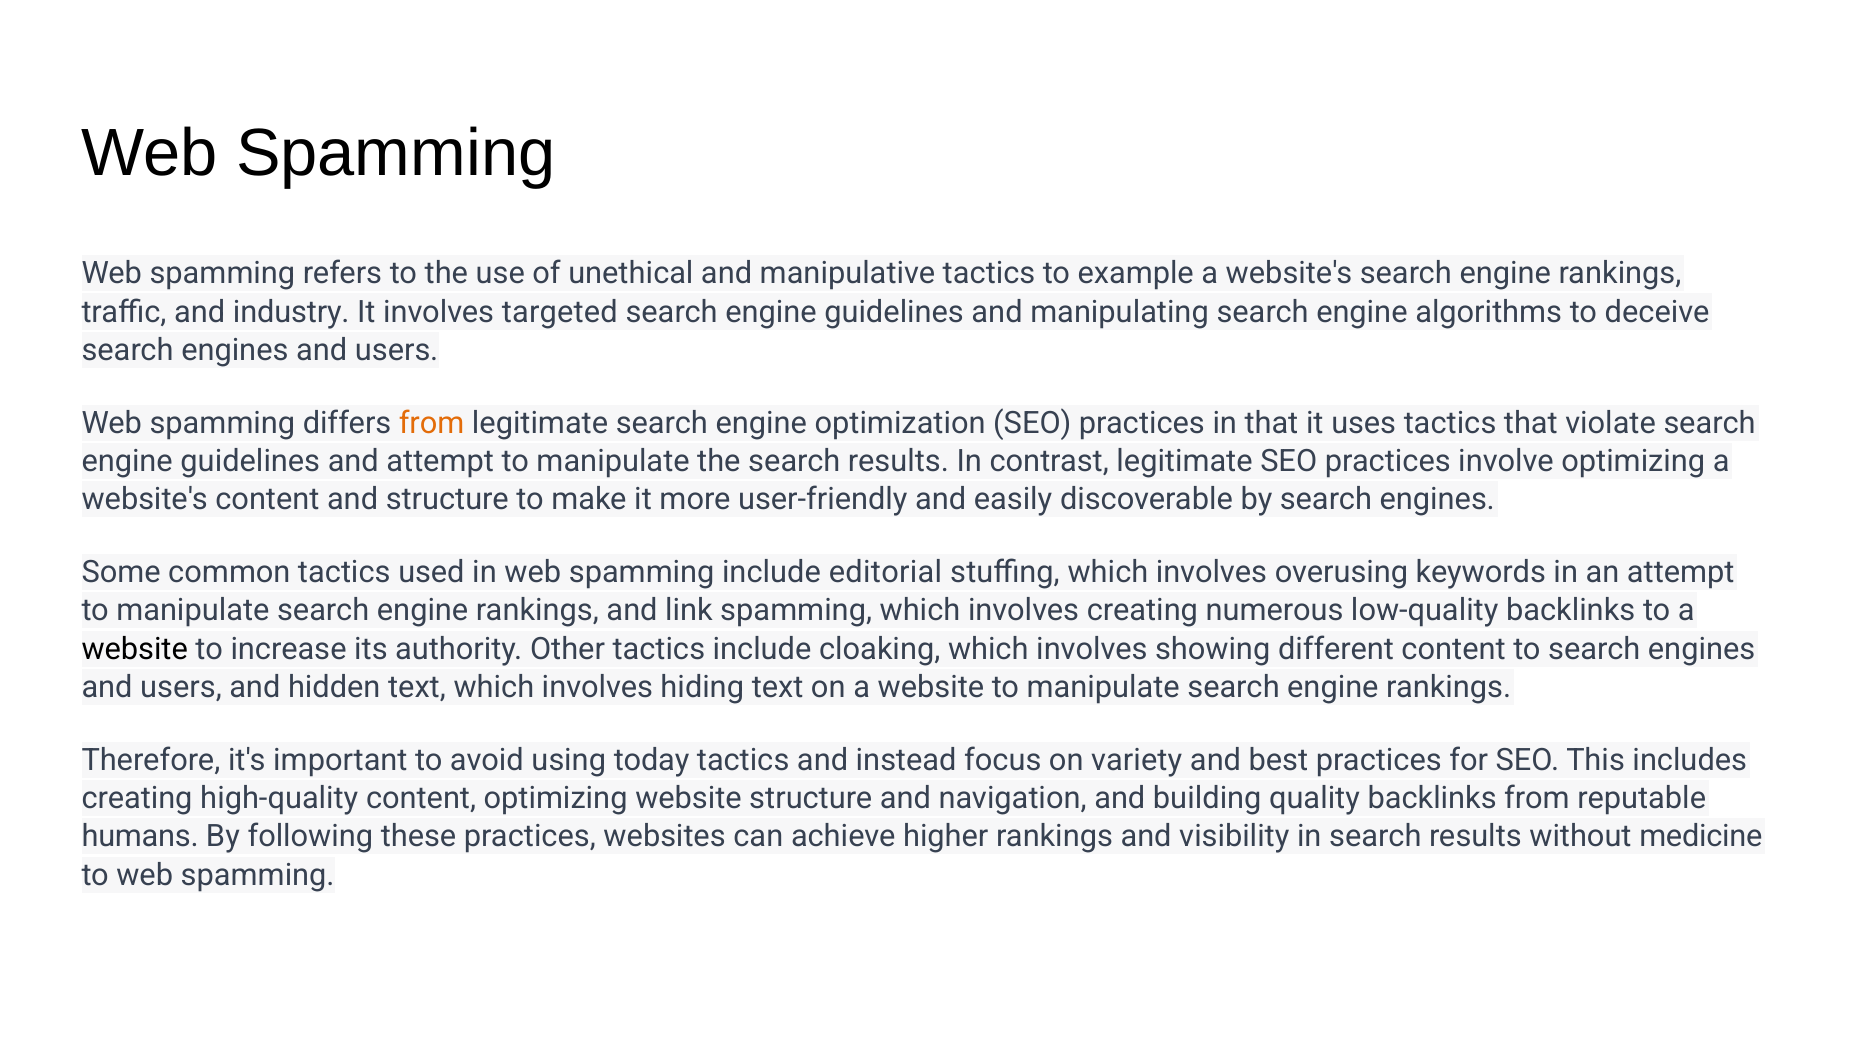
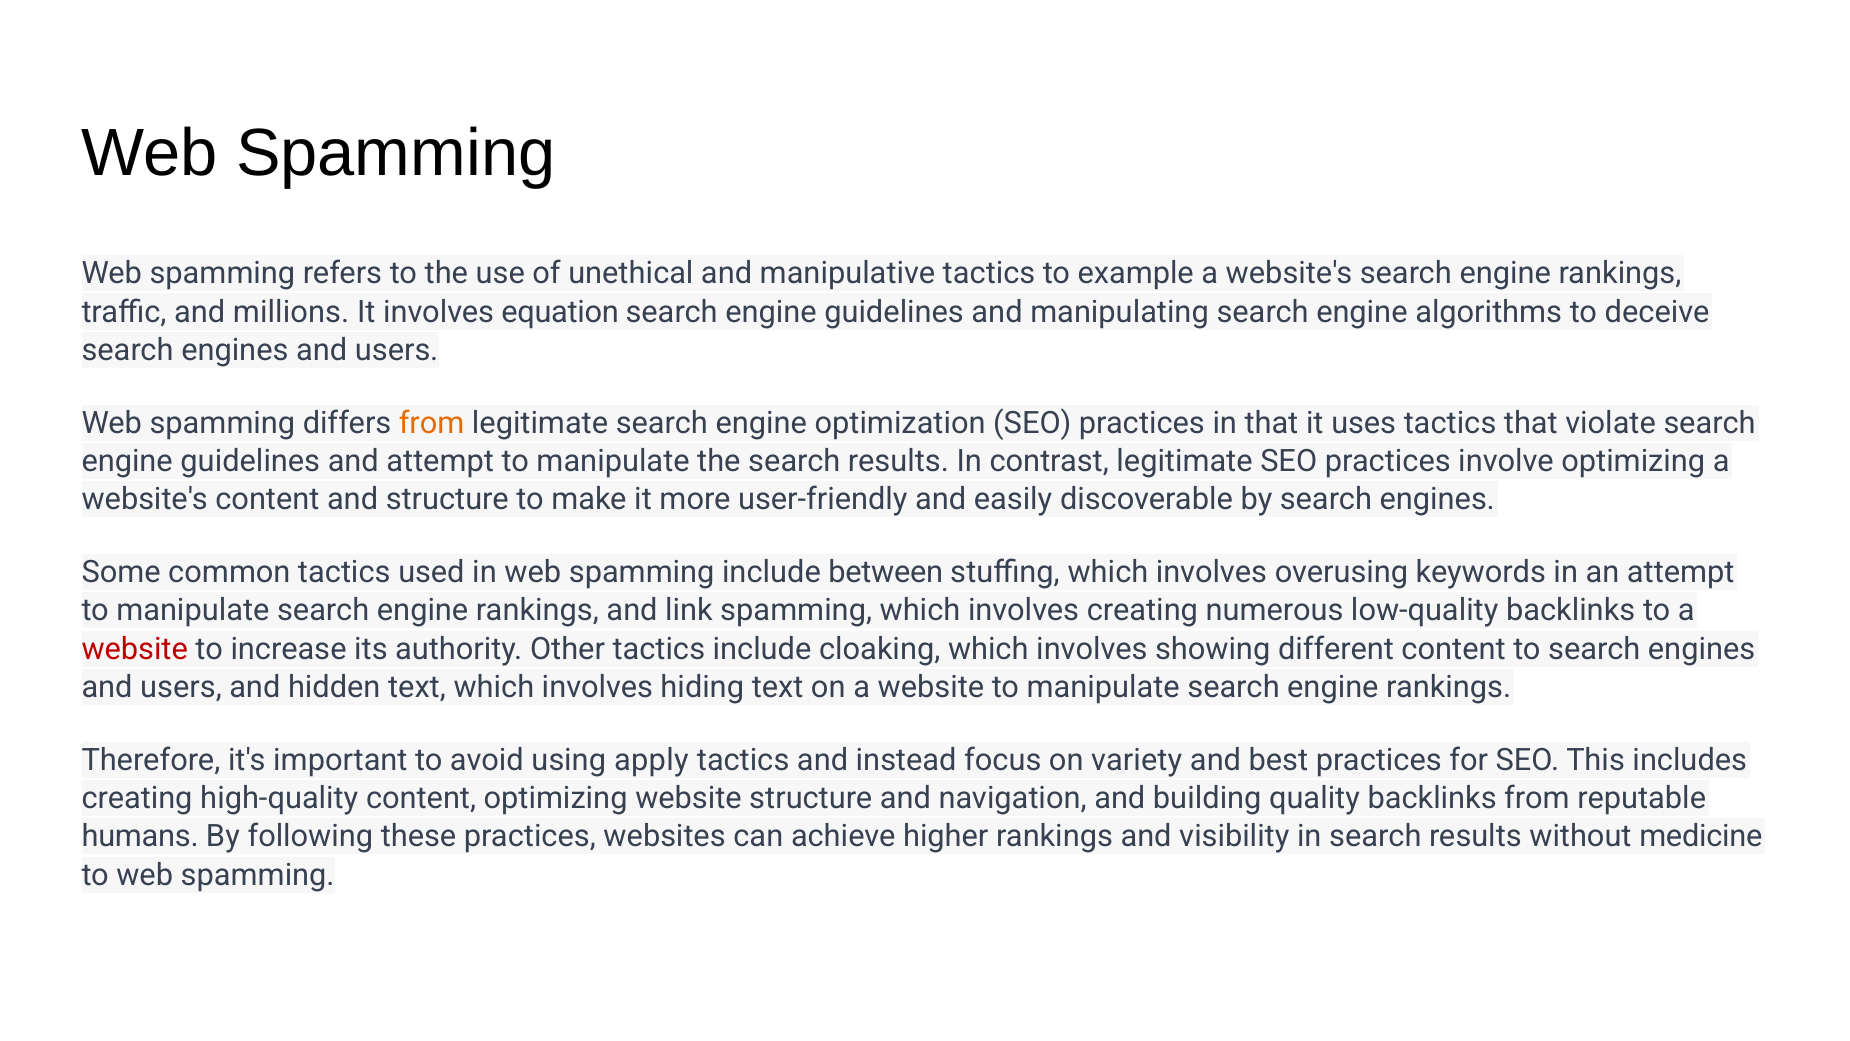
industry: industry -> millions
targeted: targeted -> equation
editorial: editorial -> between
website at (135, 649) colour: black -> red
today: today -> apply
